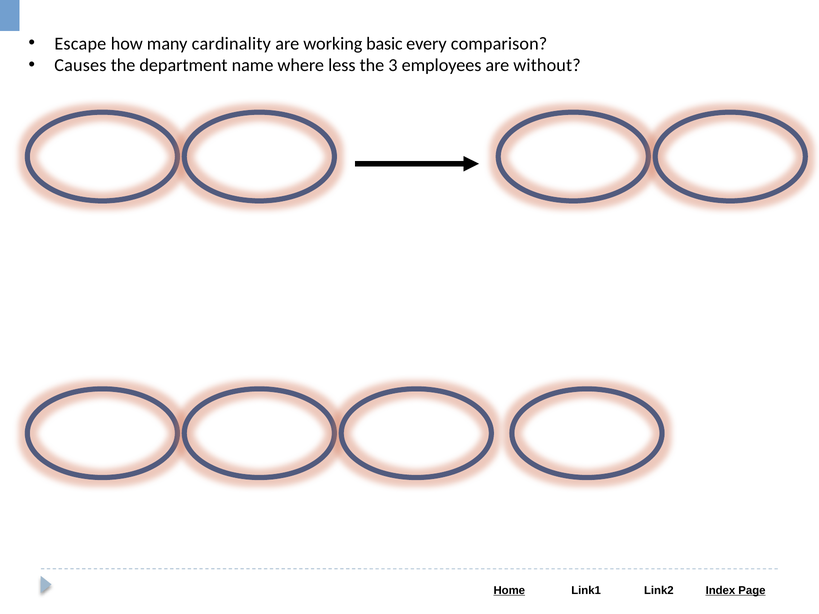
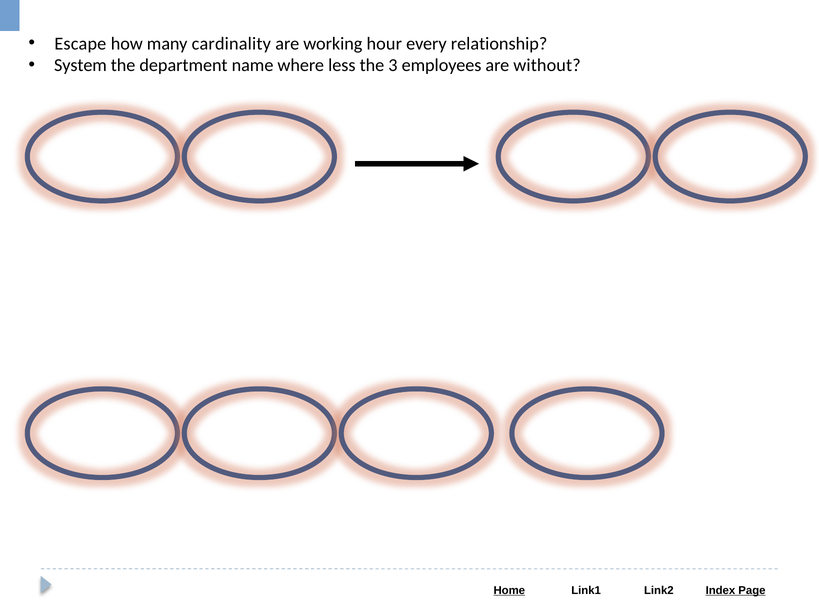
basic: basic -> hour
comparison: comparison -> relationship
Causes: Causes -> System
